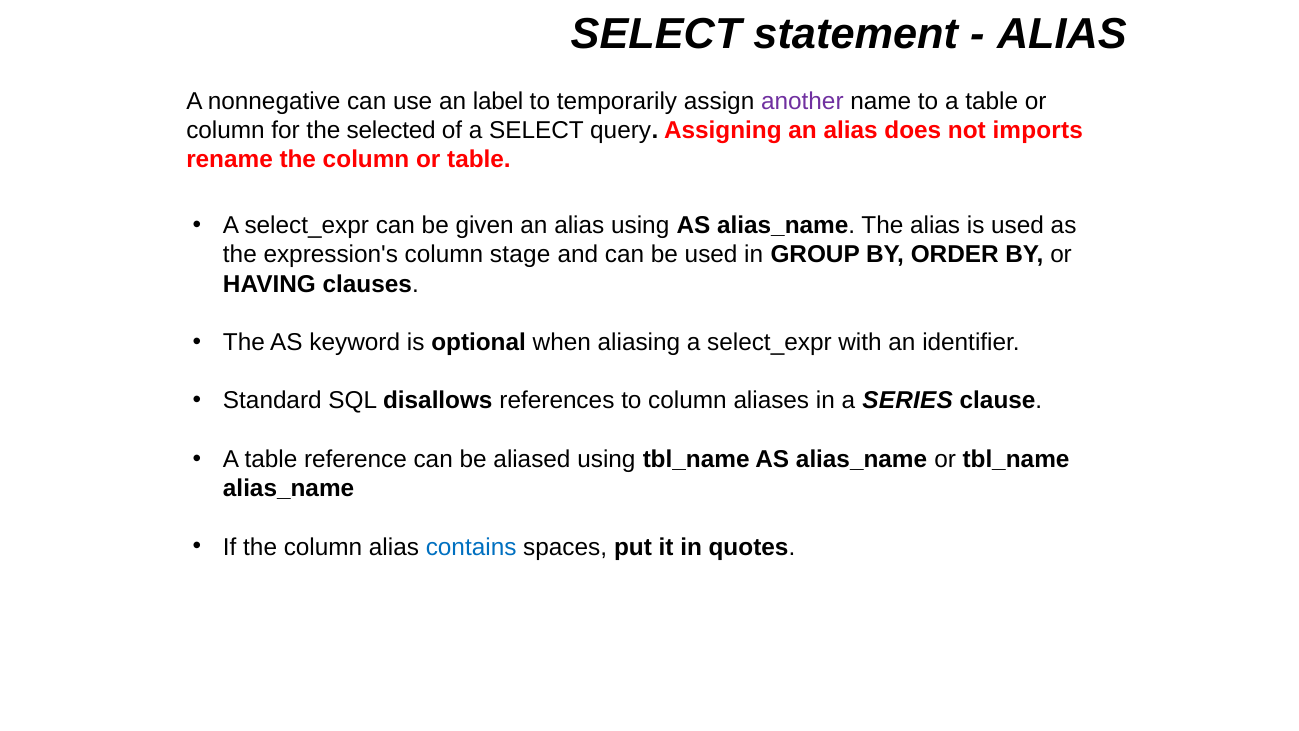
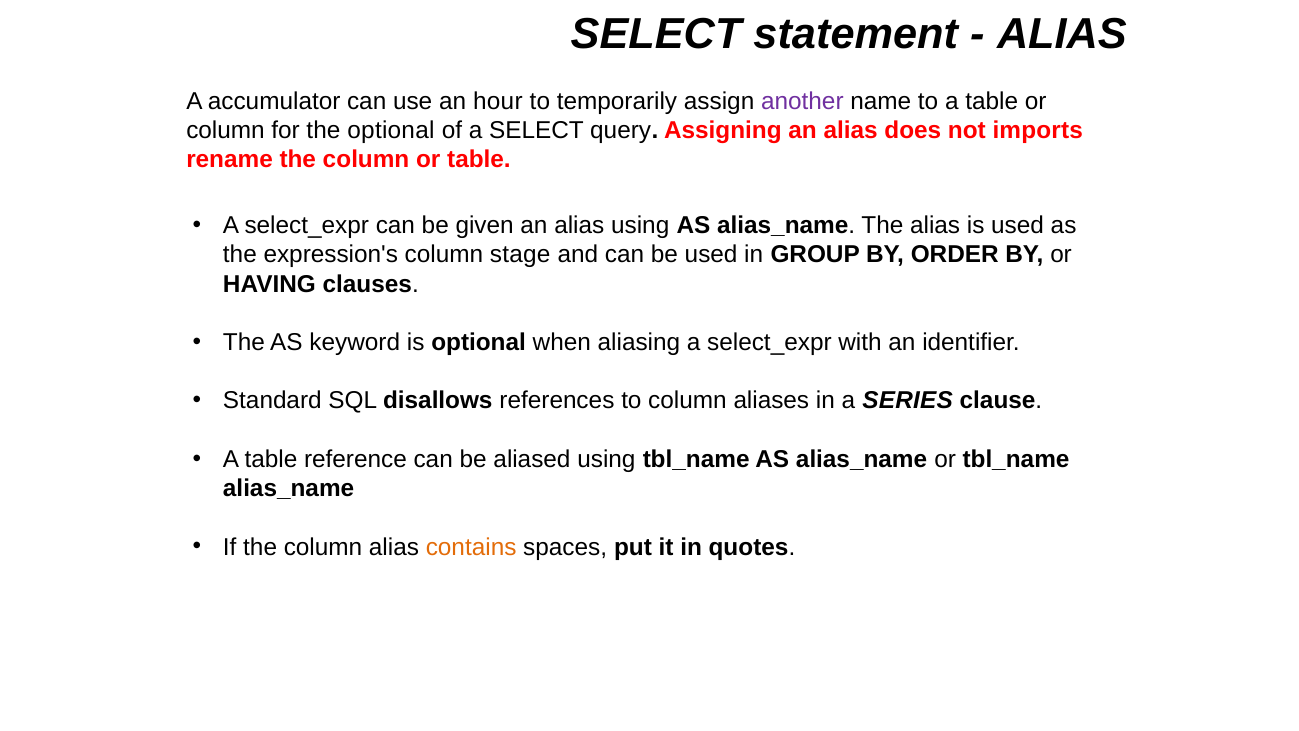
nonnegative: nonnegative -> accumulator
label: label -> hour
the selected: selected -> optional
contains colour: blue -> orange
